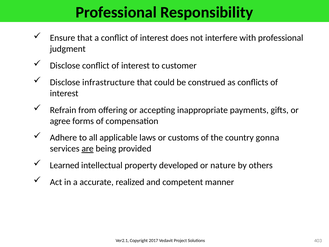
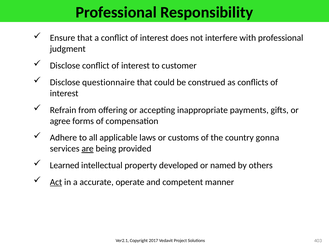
infrastructure: infrastructure -> questionnaire
nature: nature -> named
Act underline: none -> present
realized: realized -> operate
